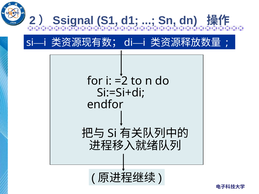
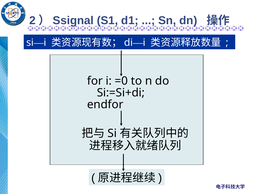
=2: =2 -> =0
